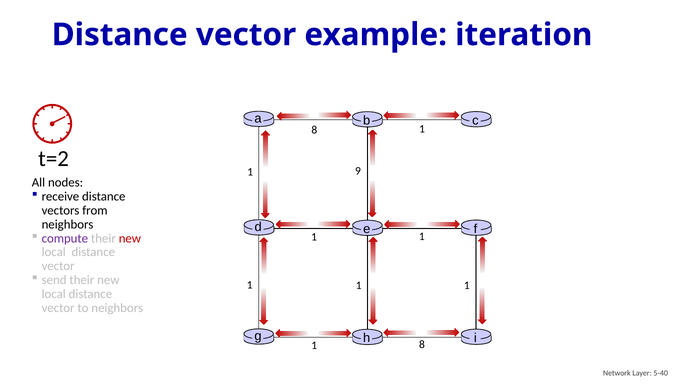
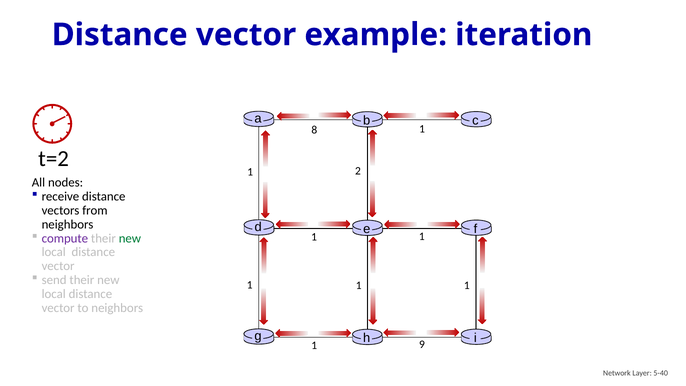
9: 9 -> 2
new at (130, 238) colour: red -> green
1 8: 8 -> 9
